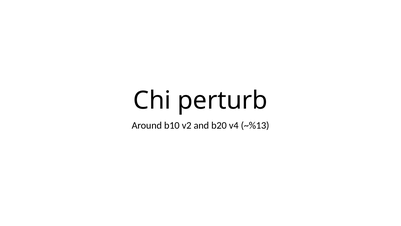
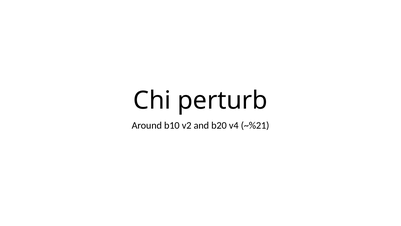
~%13: ~%13 -> ~%21
